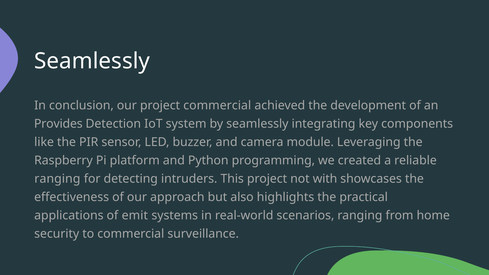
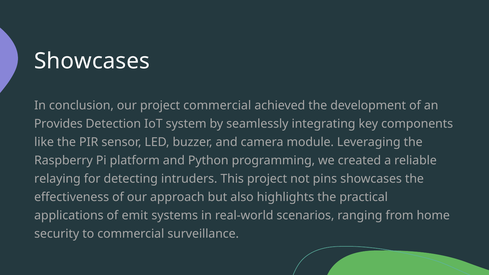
Seamlessly at (92, 61): Seamlessly -> Showcases
ranging at (57, 179): ranging -> relaying
with: with -> pins
